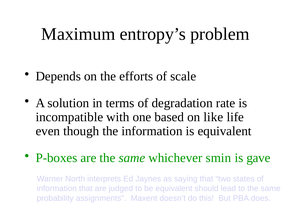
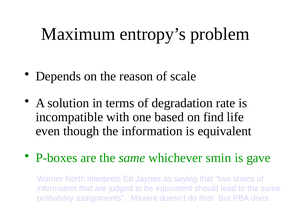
efforts: efforts -> reason
like: like -> find
